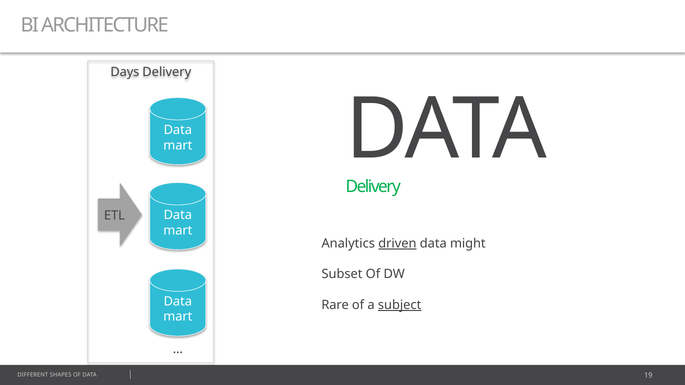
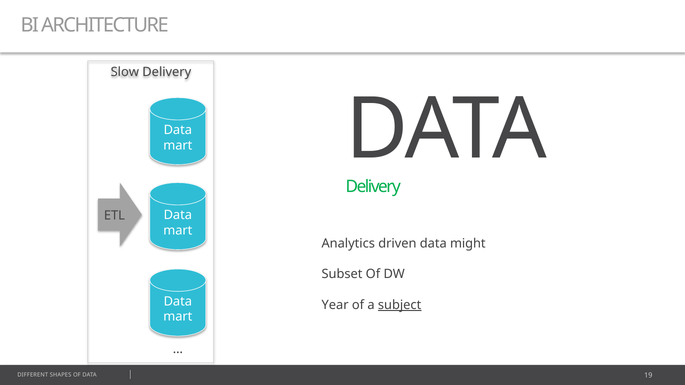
Days: Days -> Slow
driven underline: present -> none
Rare: Rare -> Year
